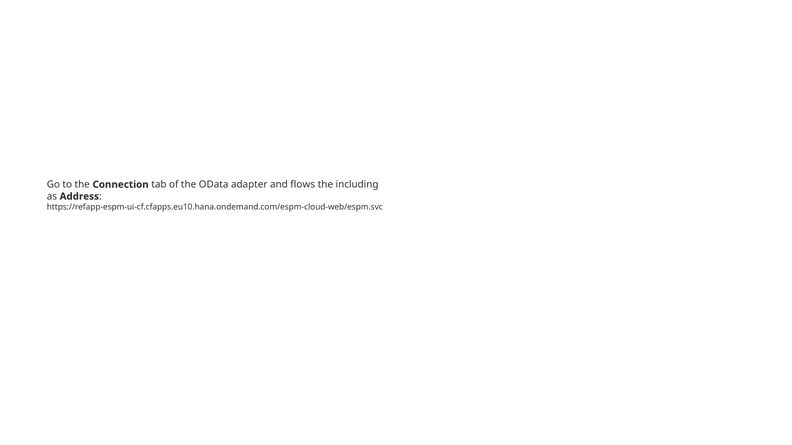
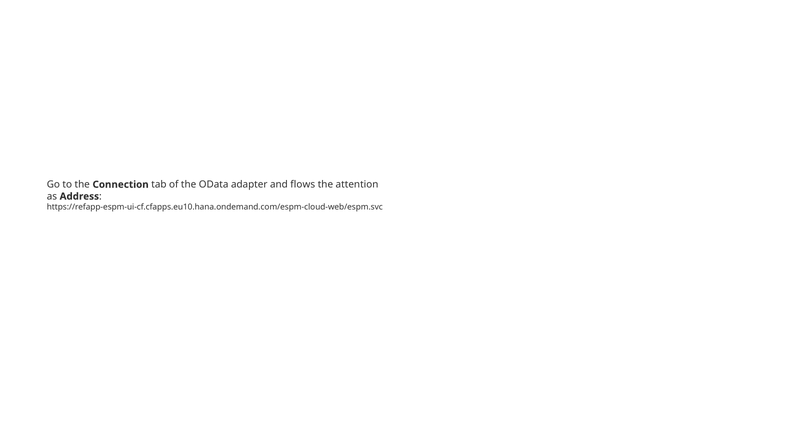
including: including -> attention
